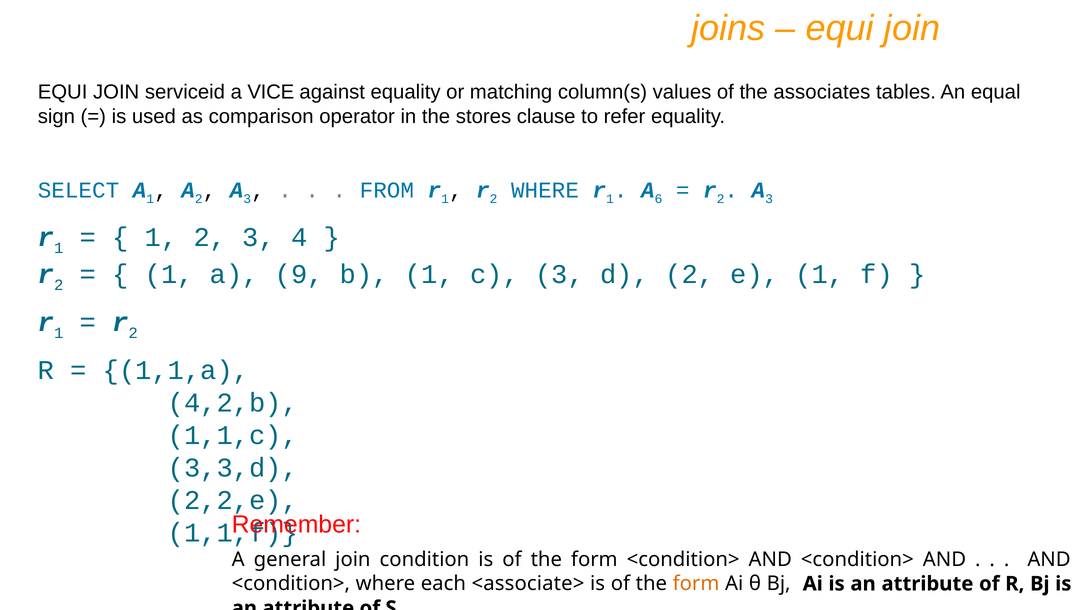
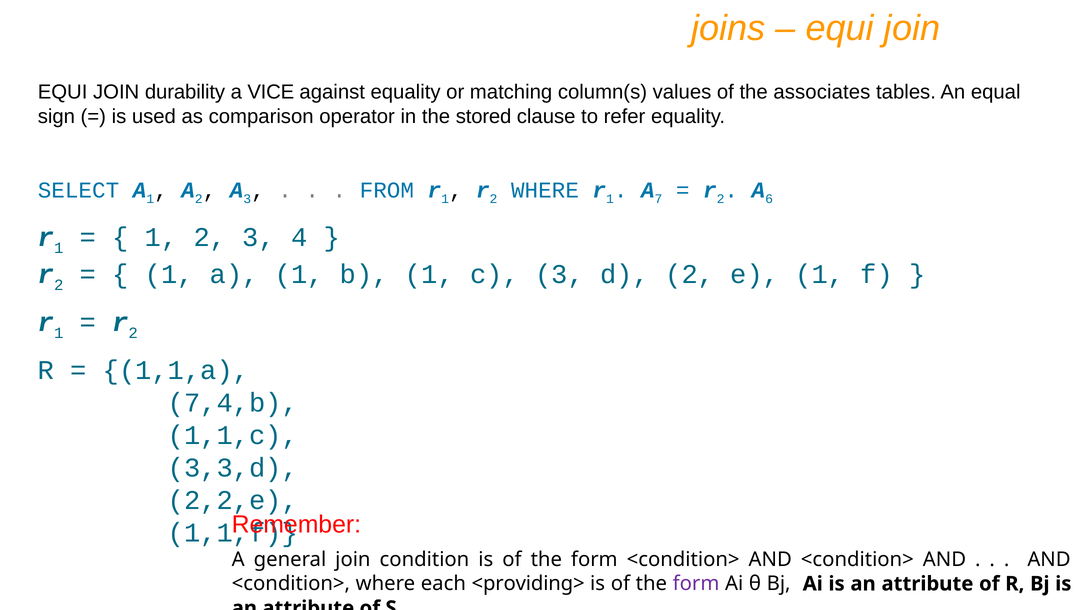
serviceid: serviceid -> durability
stores: stores -> stored
6: 6 -> 7
3 at (769, 199): 3 -> 6
1 a 9: 9 -> 1
4,2,b: 4,2,b -> 7,4,b
<associate>: <associate> -> <providing>
form at (696, 584) colour: orange -> purple
